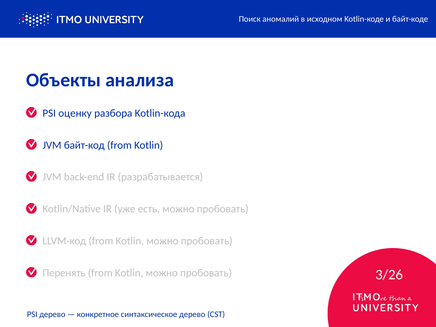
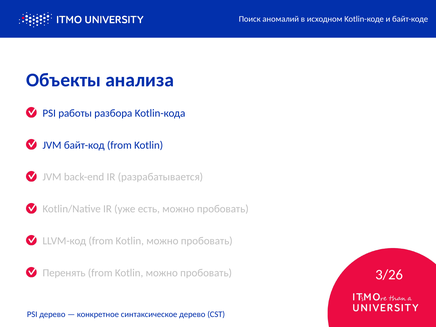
оценку: оценку -> работы
